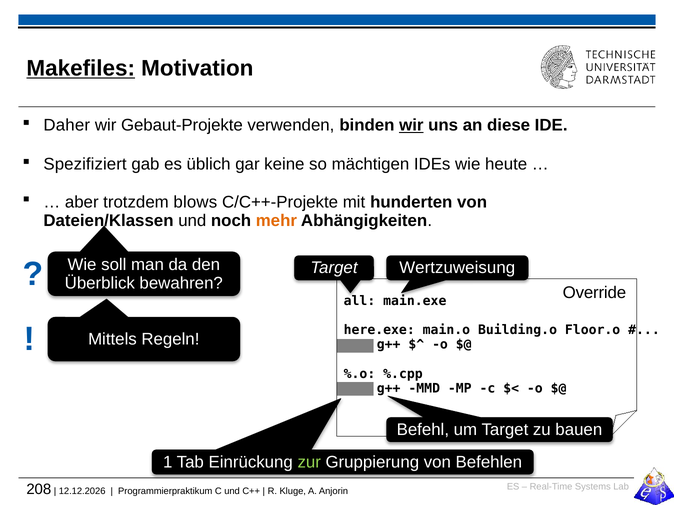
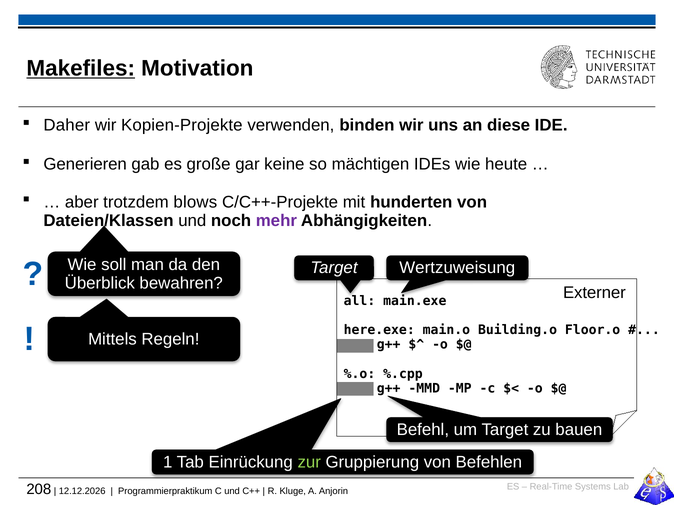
Gebaut-Projekte: Gebaut-Projekte -> Kopien-Projekte
wir at (411, 126) underline: present -> none
Spezifiziert: Spezifiziert -> Generieren
üblich: üblich -> große
mehr colour: orange -> purple
Override: Override -> Externer
